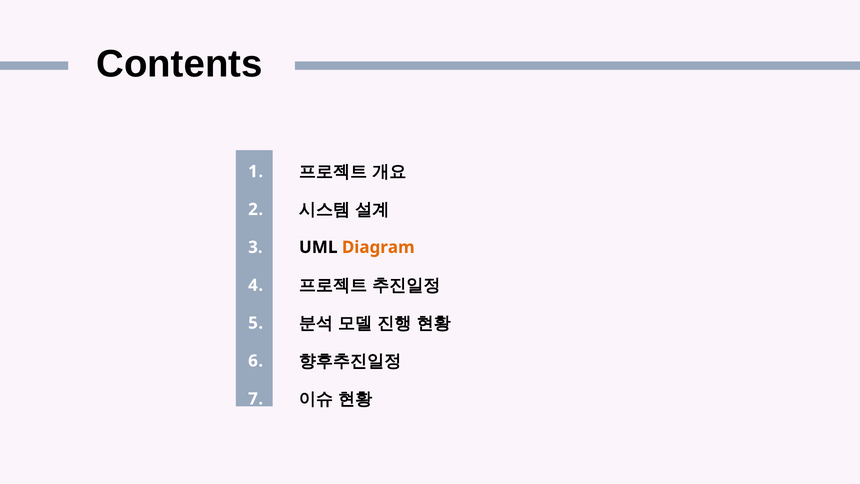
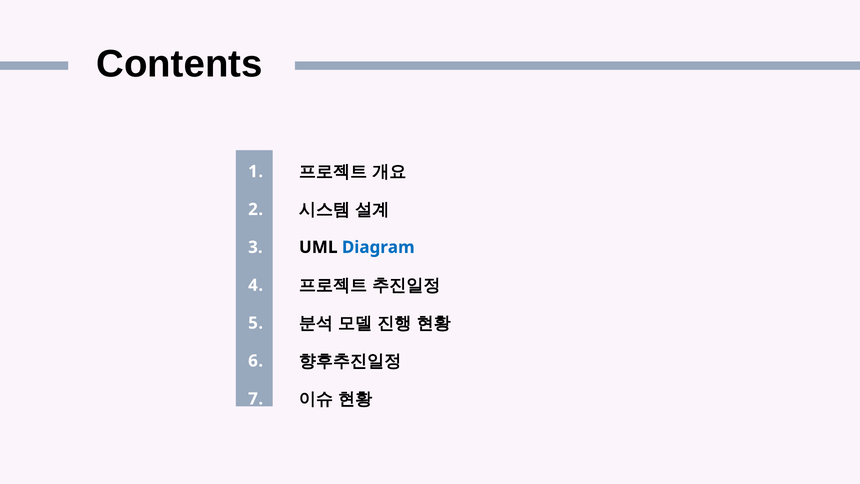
Diagram colour: orange -> blue
